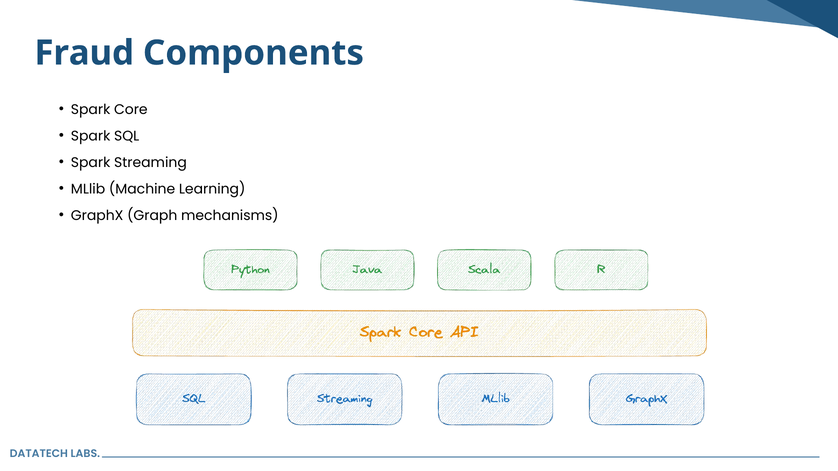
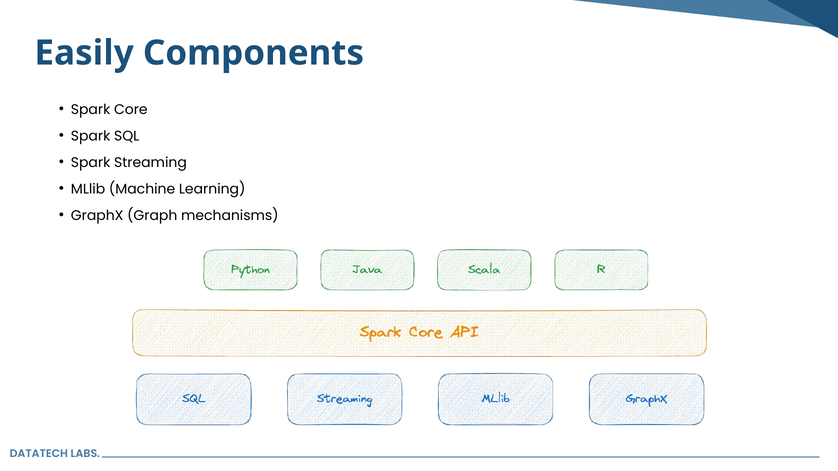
Fraud: Fraud -> Easily
